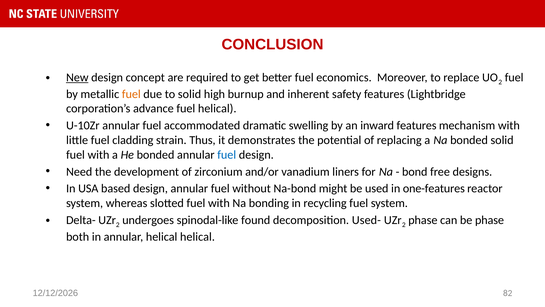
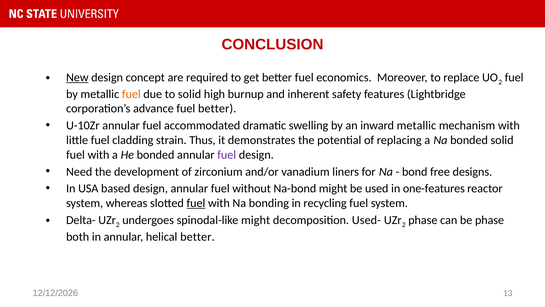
fuel helical: helical -> better
inward features: features -> metallic
fuel at (227, 154) colour: blue -> purple
fuel at (196, 203) underline: none -> present
spinodal-like found: found -> might
helical helical: helical -> better
82: 82 -> 13
